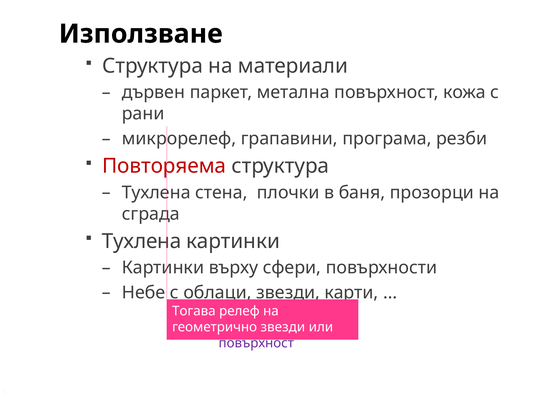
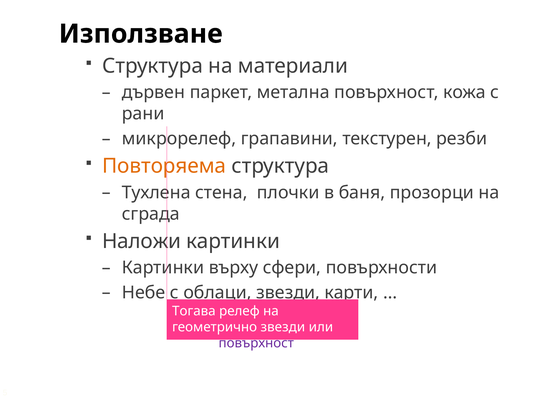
програма: програма -> текстурен
Повторяема colour: red -> orange
Тухлена at (142, 242): Тухлена -> Наложи
